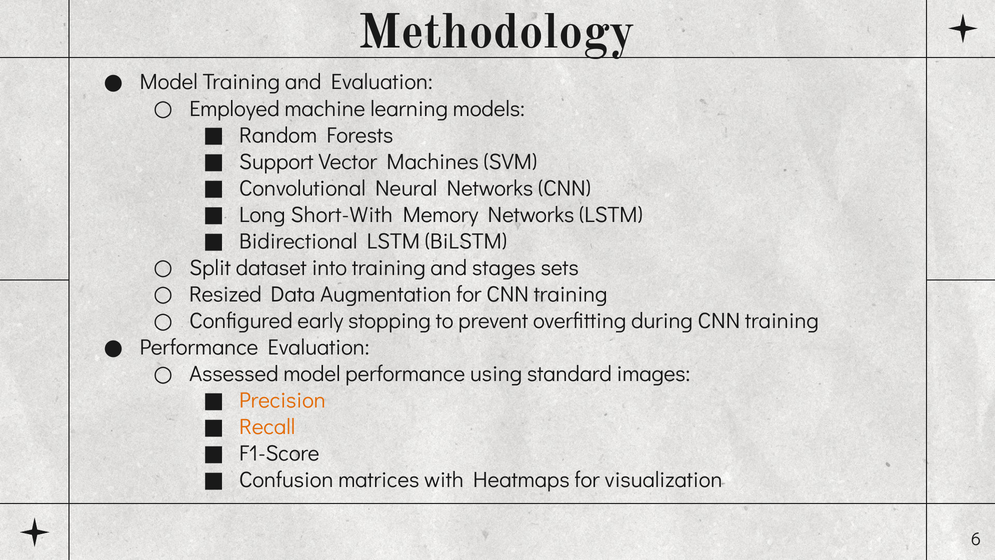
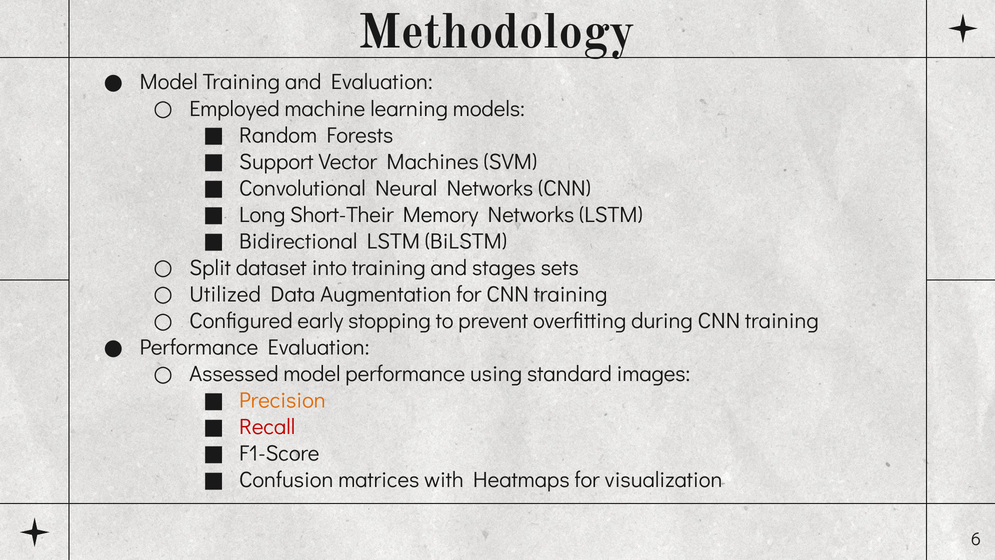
Short-With: Short-With -> Short-Their
Resized: Resized -> Utilized
Recall colour: orange -> red
